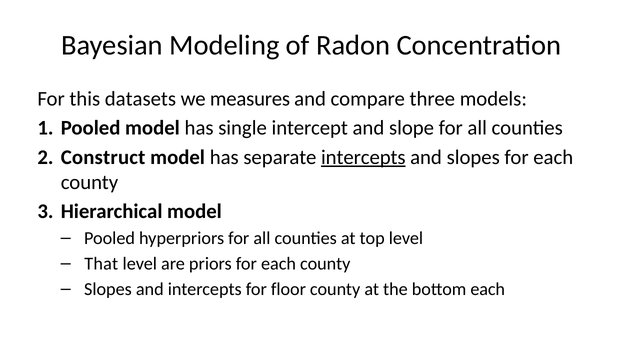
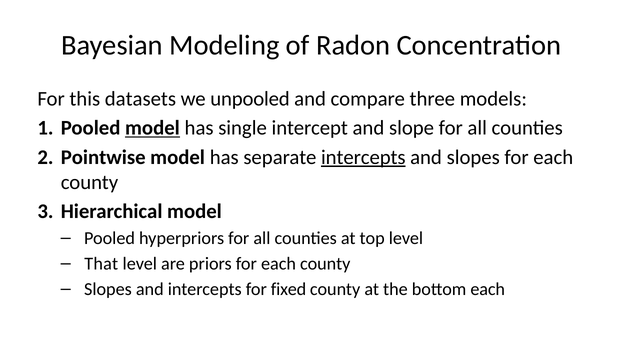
measures: measures -> unpooled
model at (152, 128) underline: none -> present
Construct: Construct -> Pointwise
floor: floor -> fixed
